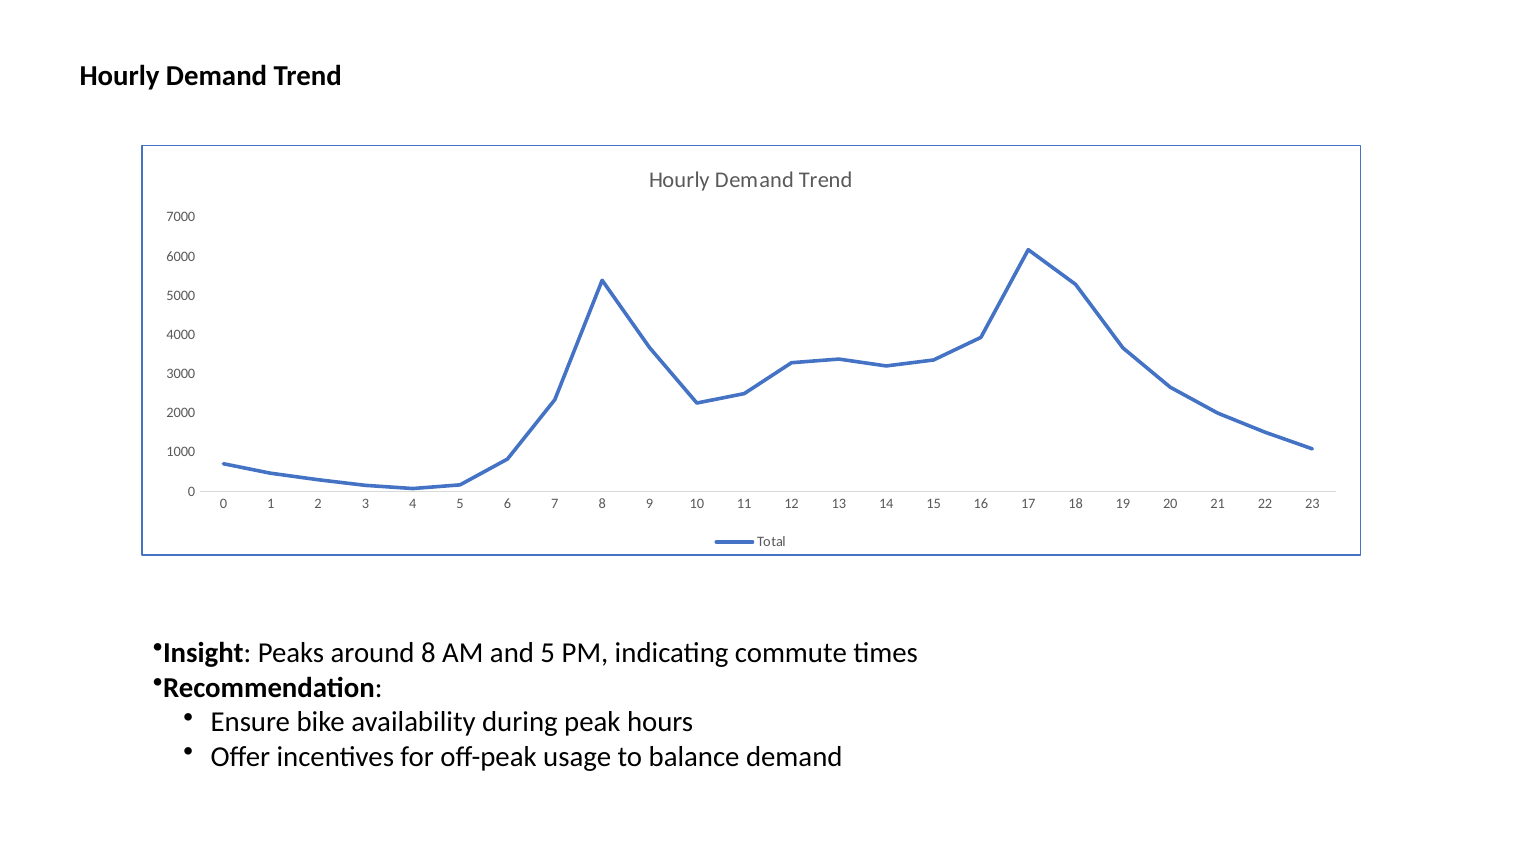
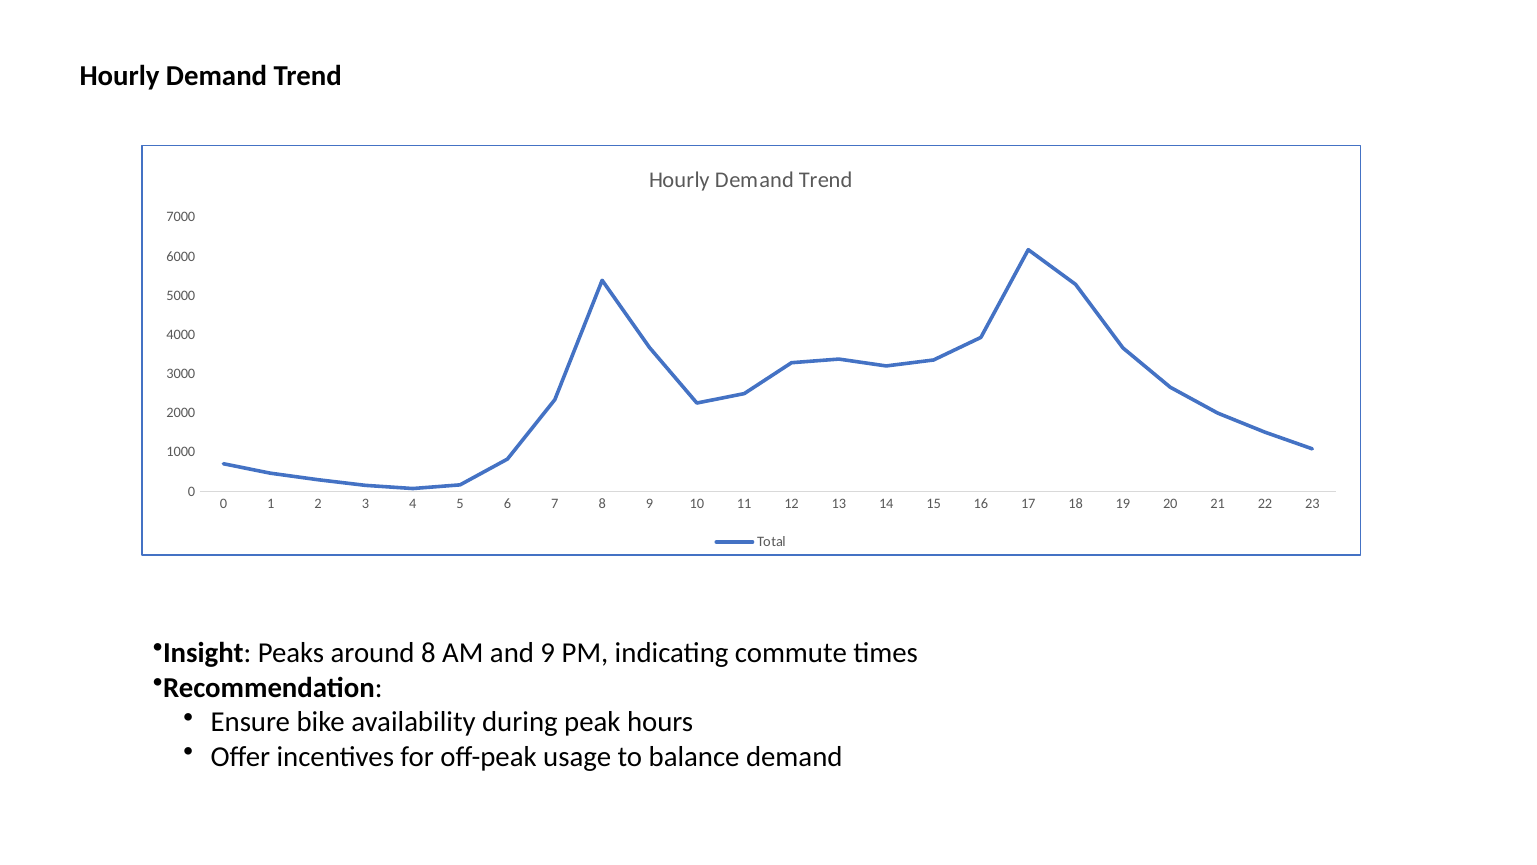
and 5: 5 -> 9
